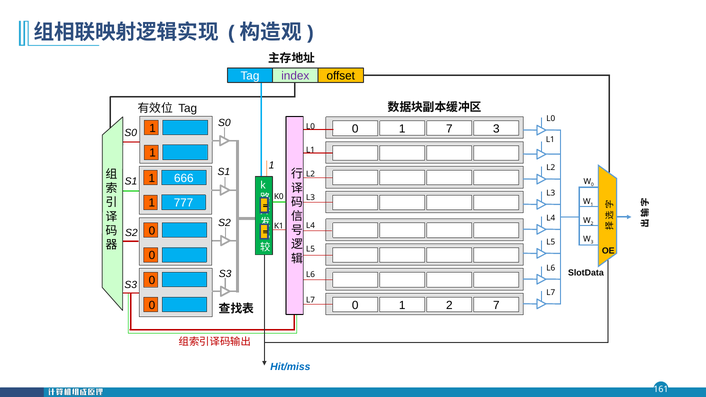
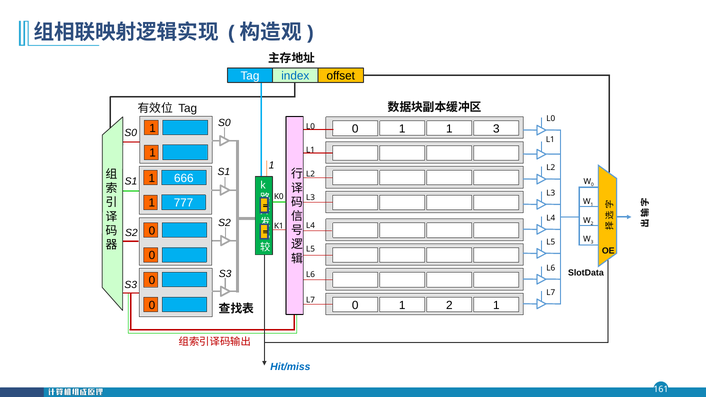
index colour: purple -> blue
0 1 7: 7 -> 1
2 7: 7 -> 1
